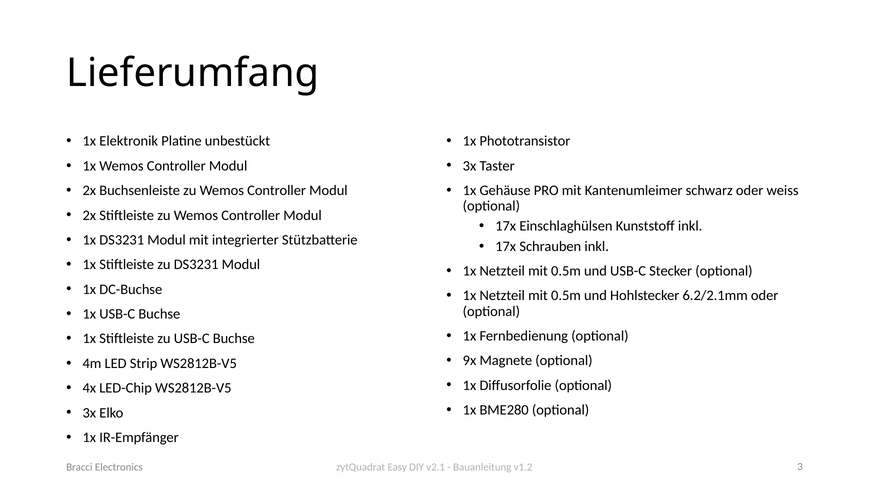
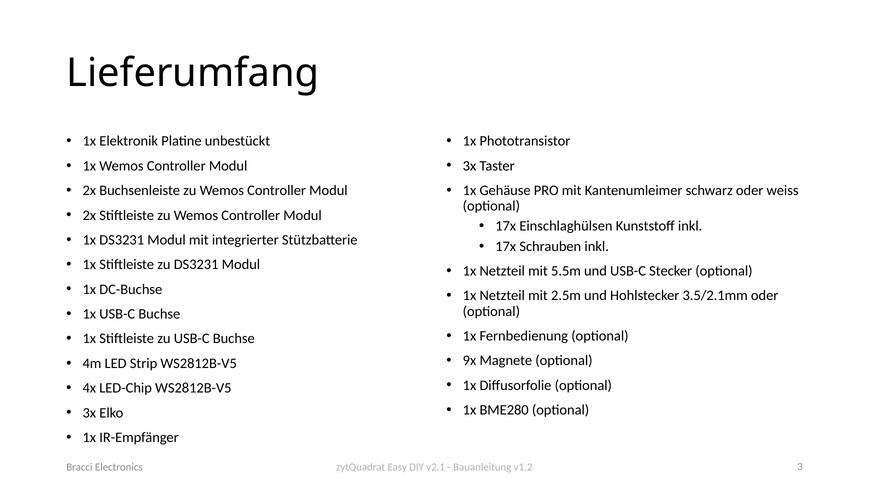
0.5m at (566, 271): 0.5m -> 5.5m
0.5m at (566, 296): 0.5m -> 2.5m
6.2/2.1mm: 6.2/2.1mm -> 3.5/2.1mm
